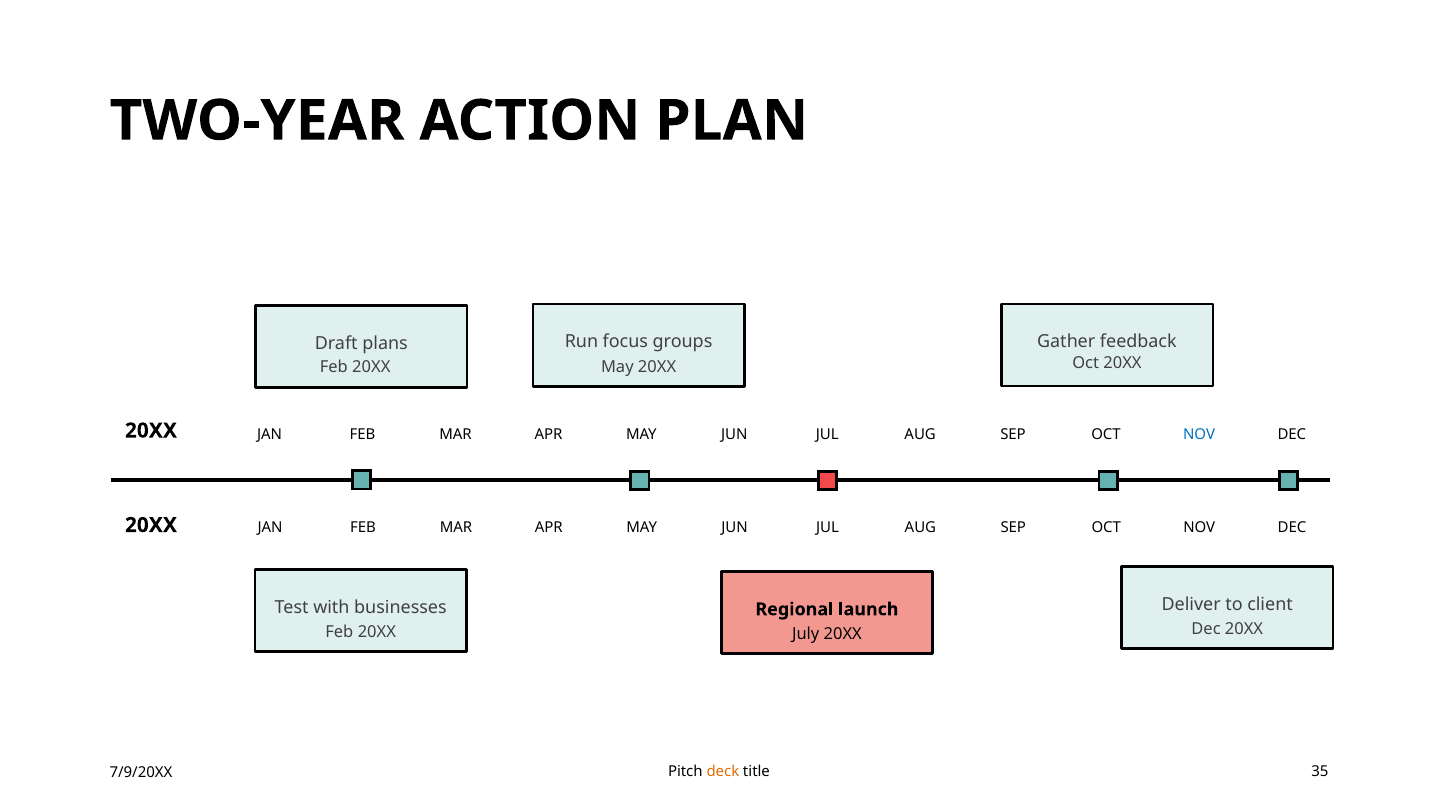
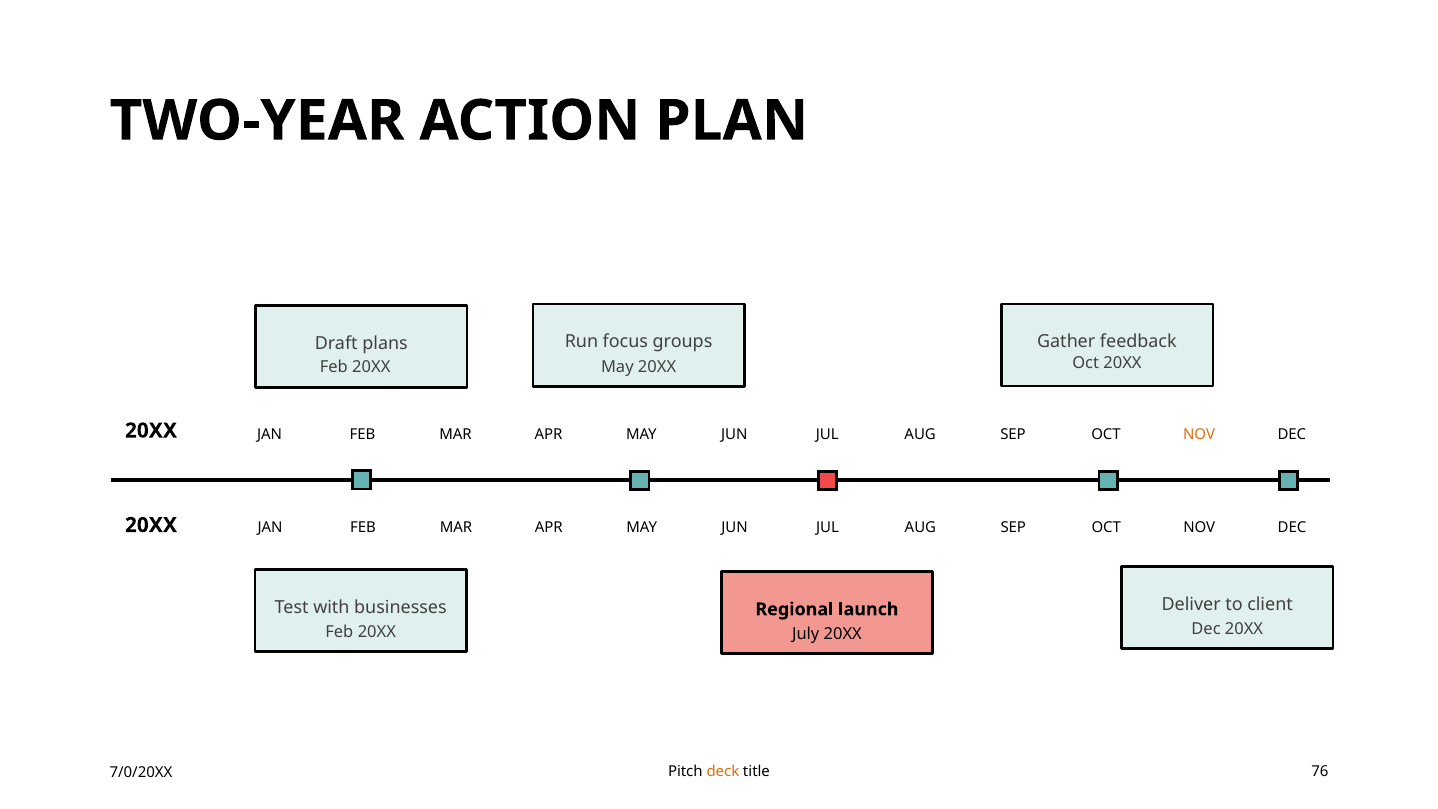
NOV at (1199, 434) colour: blue -> orange
35: 35 -> 76
7/9/20XX: 7/9/20XX -> 7/0/20XX
